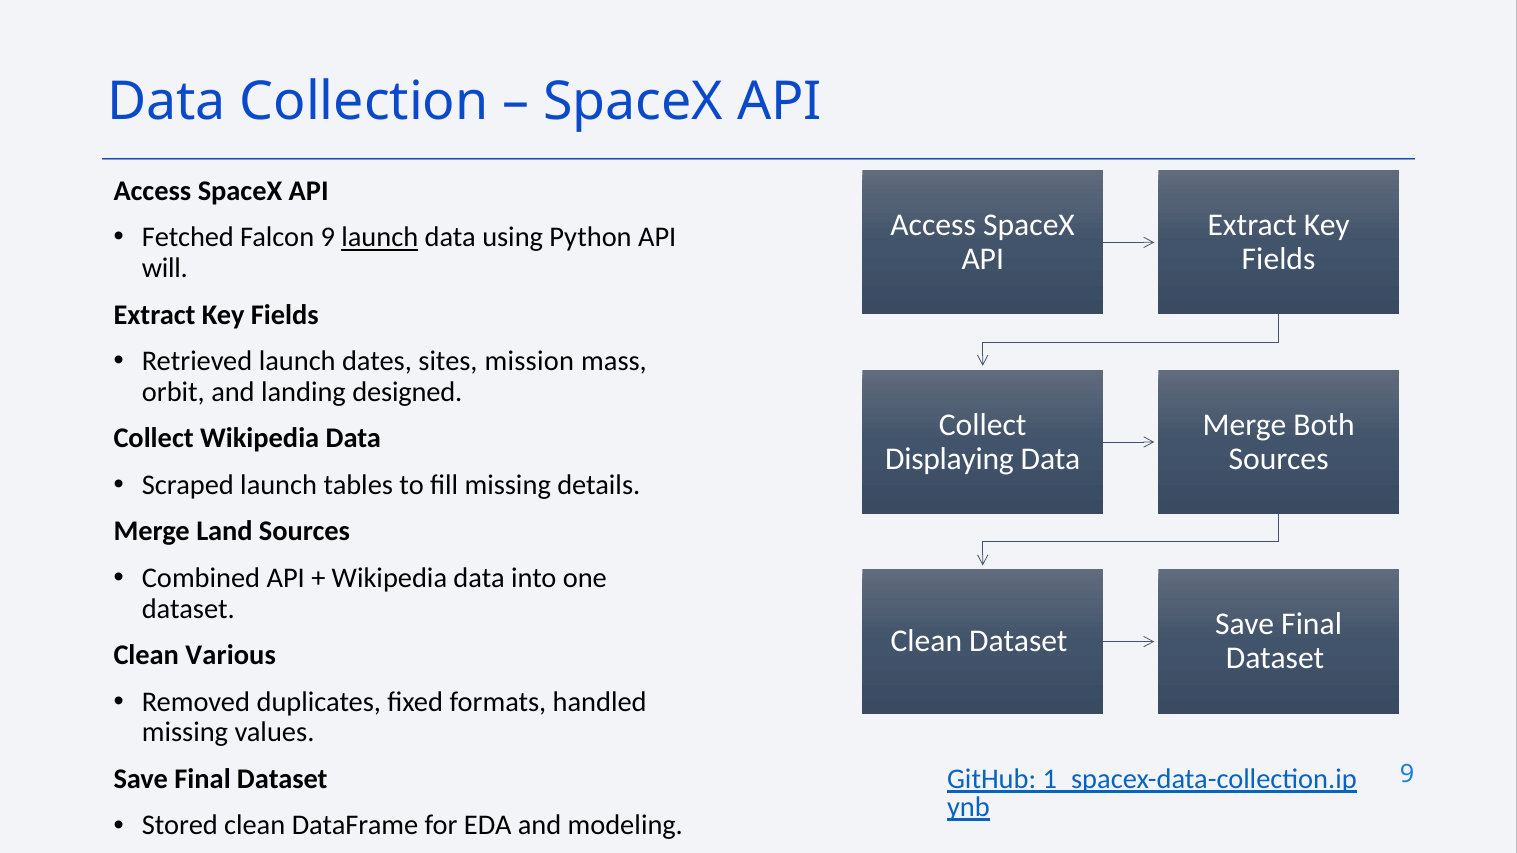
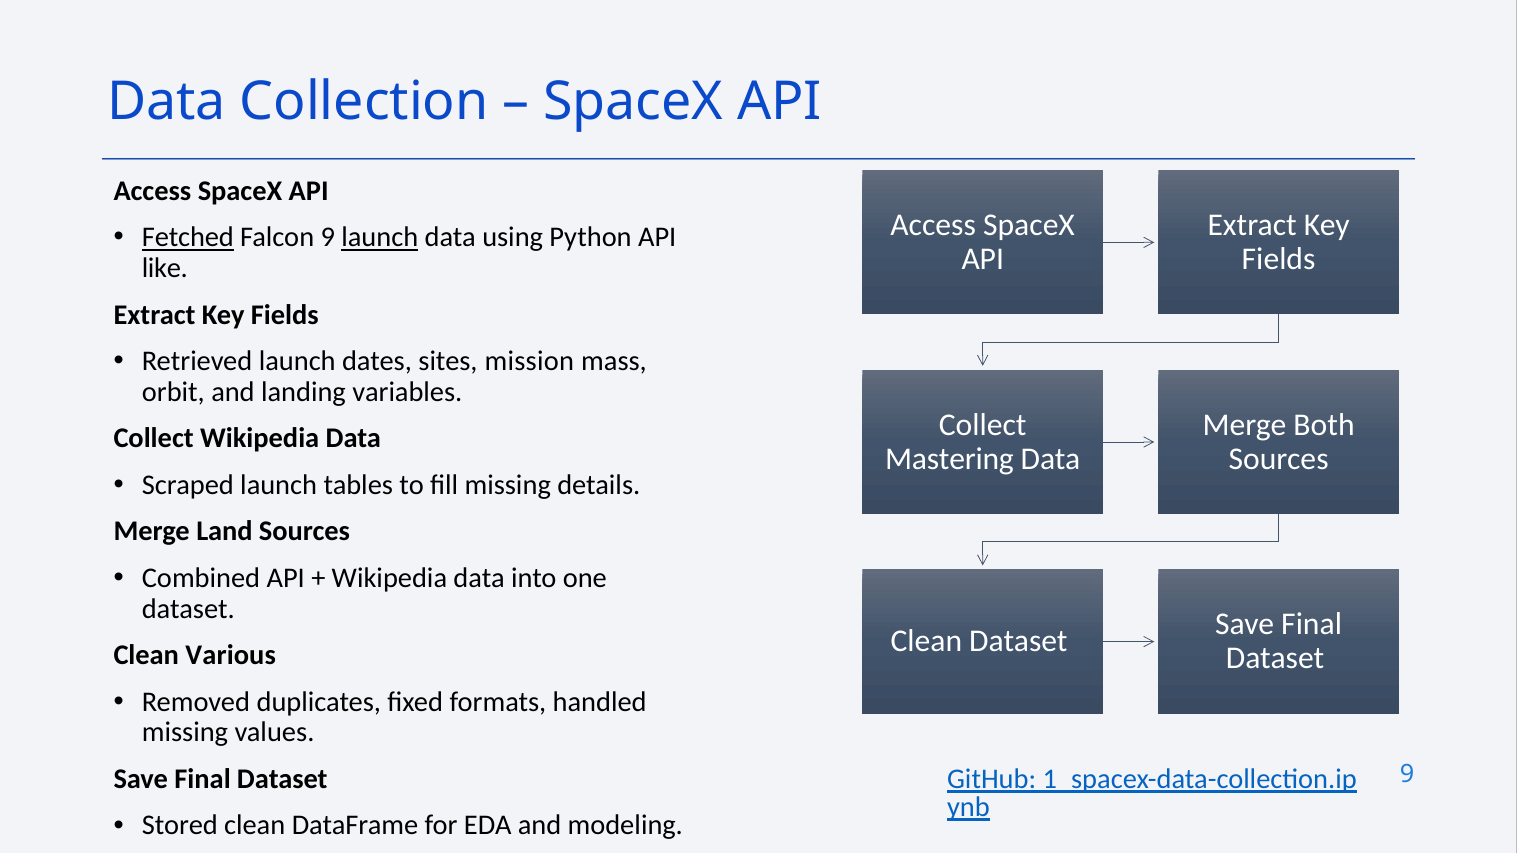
Fetched underline: none -> present
will: will -> like
designed: designed -> variables
Displaying: Displaying -> Mastering
